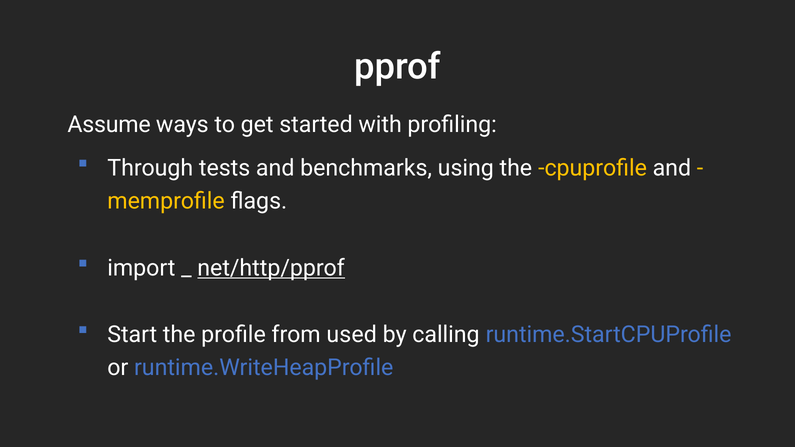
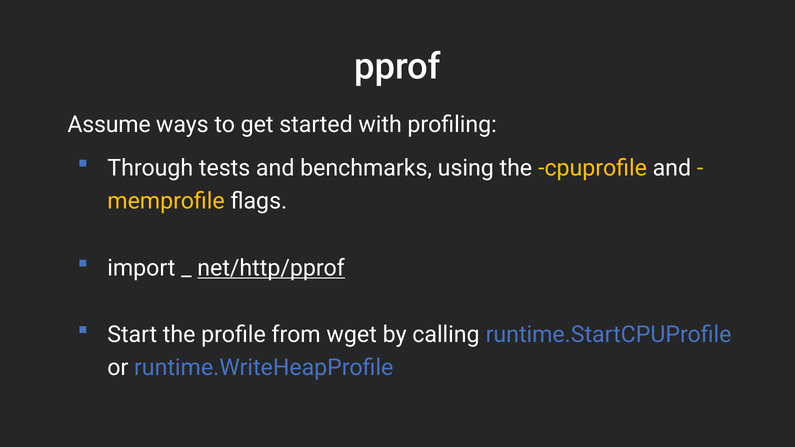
used: used -> wget
